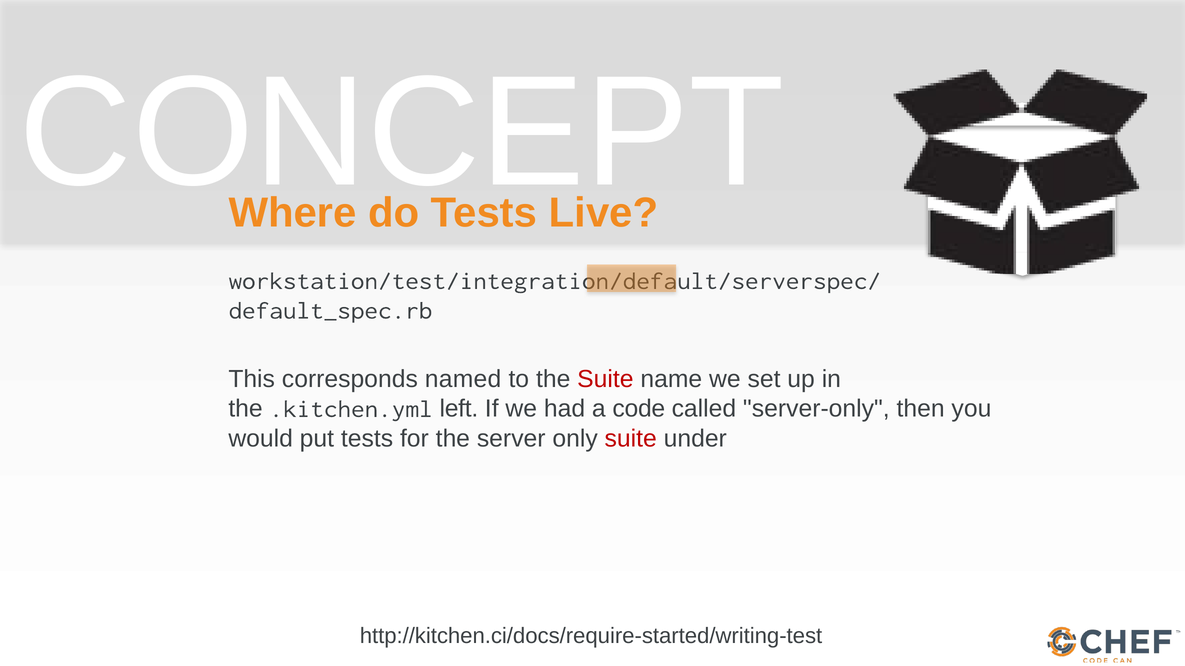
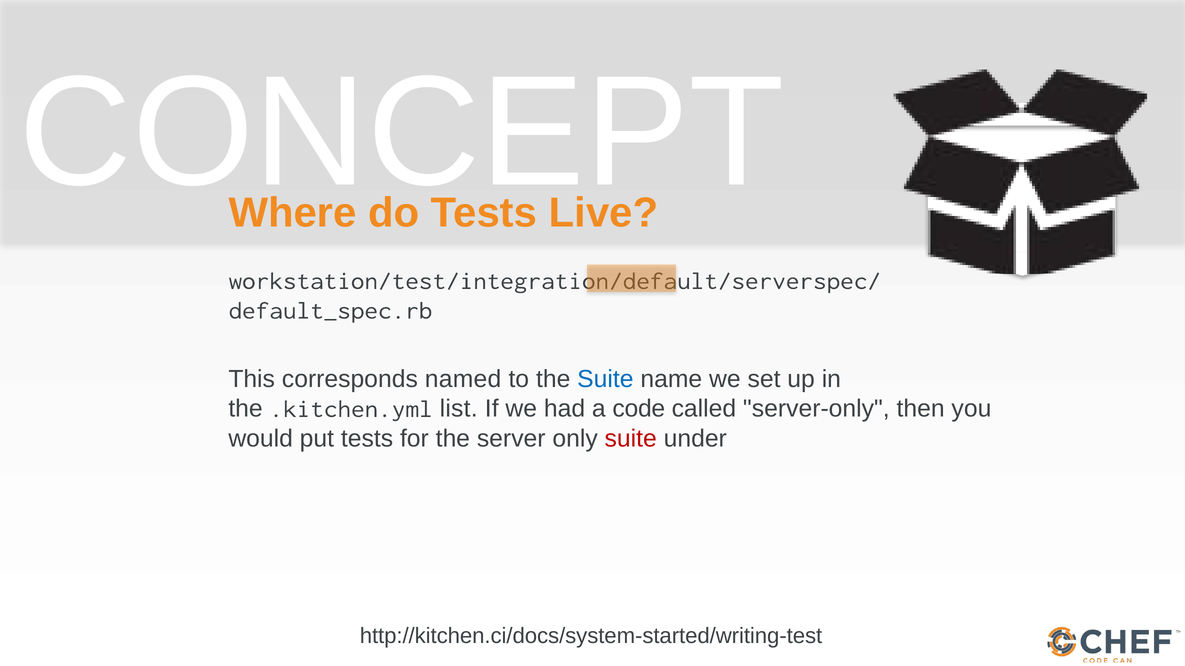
Suite at (605, 379) colour: red -> blue
left: left -> list
http://kitchen.ci/docs/require-started/writing-test: http://kitchen.ci/docs/require-started/writing-test -> http://kitchen.ci/docs/system-started/writing-test
